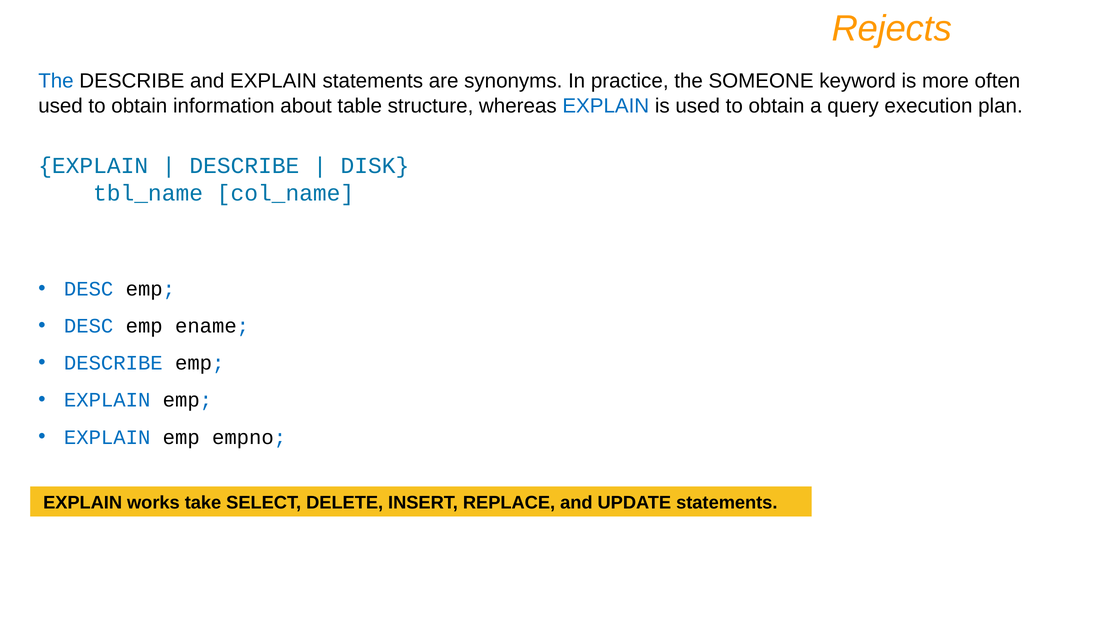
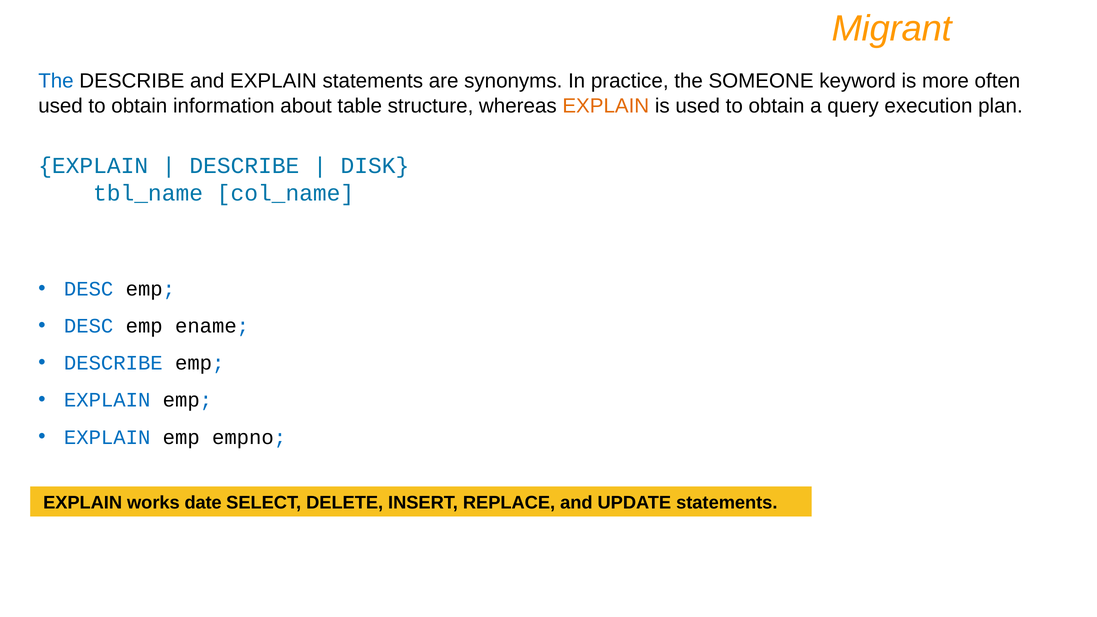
Rejects: Rejects -> Migrant
EXPLAIN at (606, 106) colour: blue -> orange
take: take -> date
